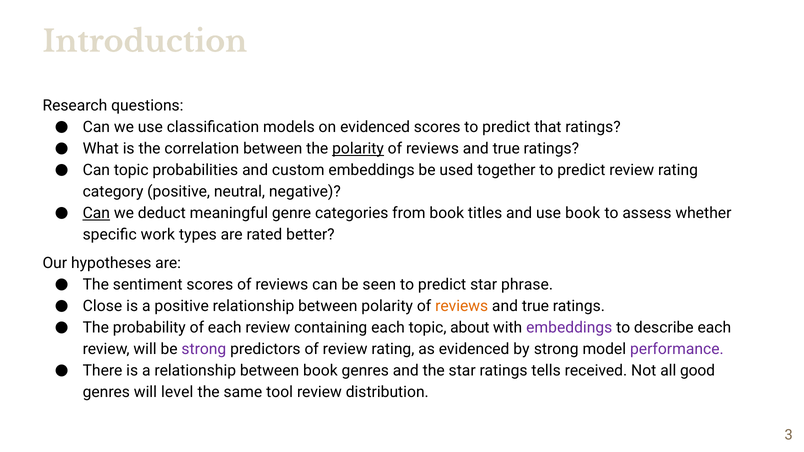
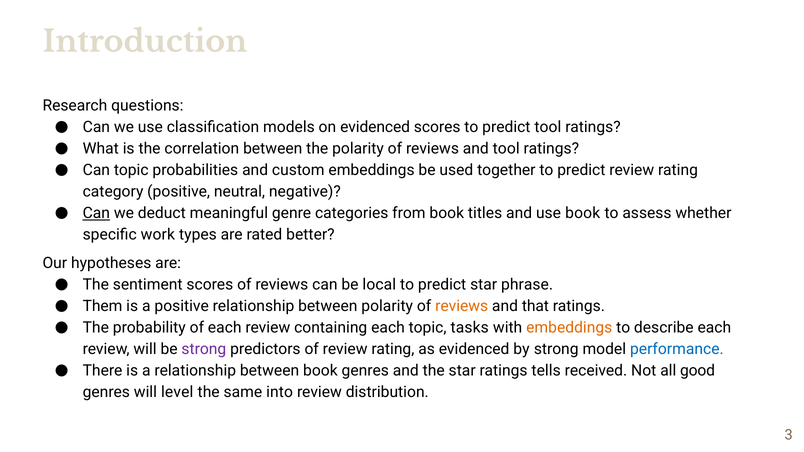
predict that: that -> tool
polarity at (358, 149) underline: present -> none
true at (506, 149): true -> tool
seen: seen -> local
Close: Close -> Them
true at (535, 306): true -> that
about: about -> tasks
embeddings at (569, 328) colour: purple -> orange
performance colour: purple -> blue
tool: tool -> into
